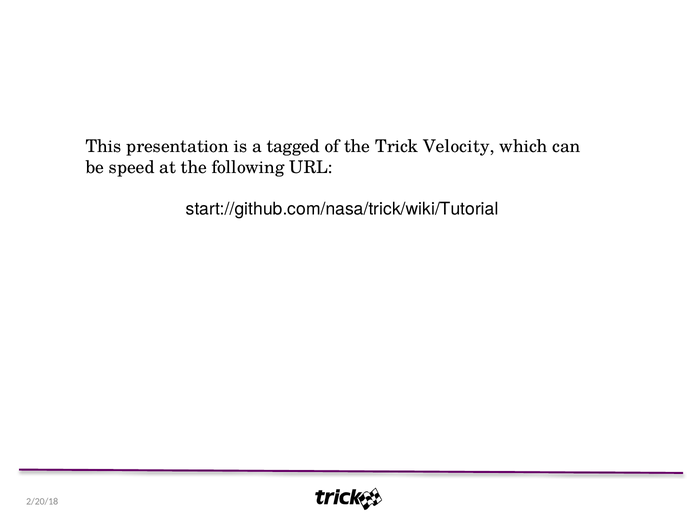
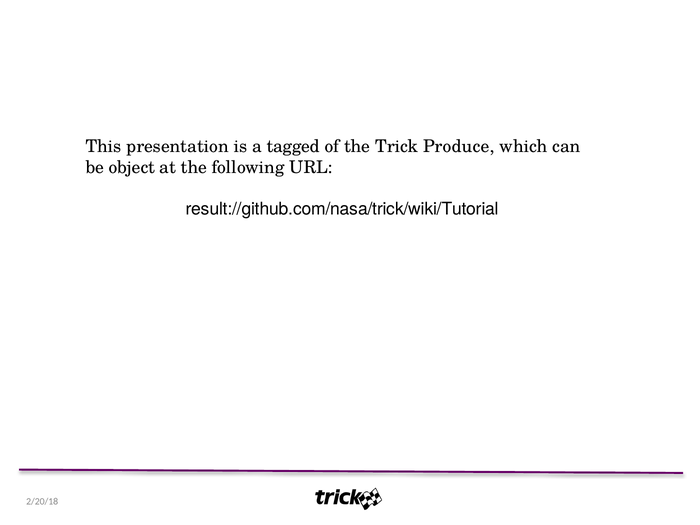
Velocity: Velocity -> Produce
speed: speed -> object
start://github.com/nasa/trick/wiki/Tutorial: start://github.com/nasa/trick/wiki/Tutorial -> result://github.com/nasa/trick/wiki/Tutorial
